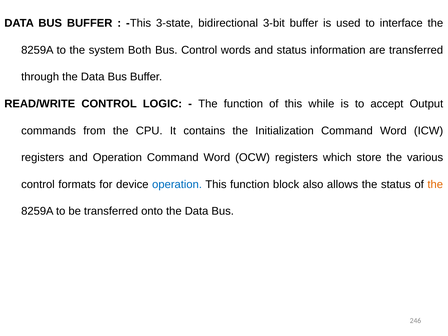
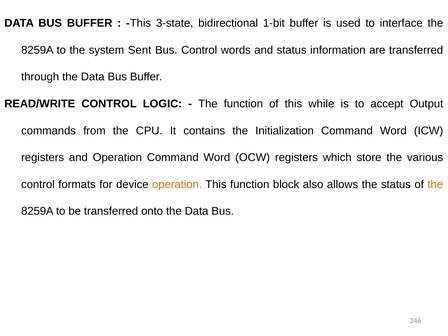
3-bit: 3-bit -> 1-bit
Both: Both -> Sent
operation at (177, 184) colour: blue -> orange
